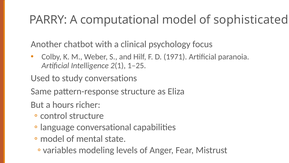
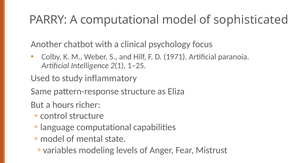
conversations: conversations -> inflammatory
language conversational: conversational -> computational
